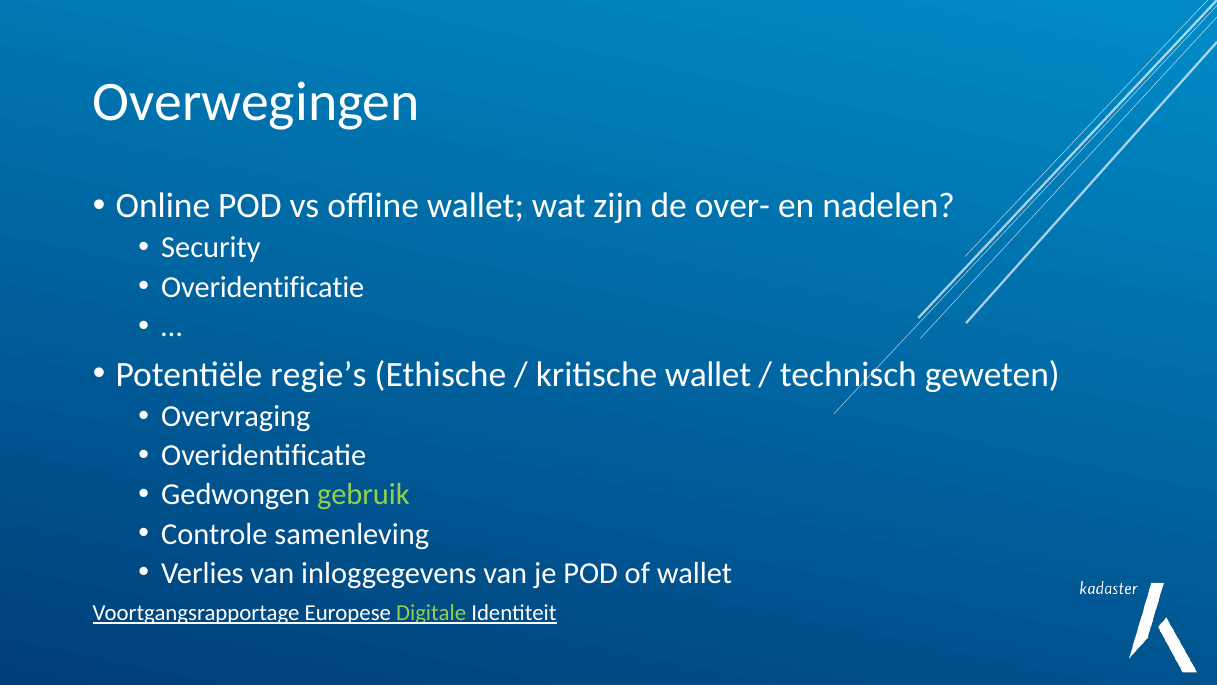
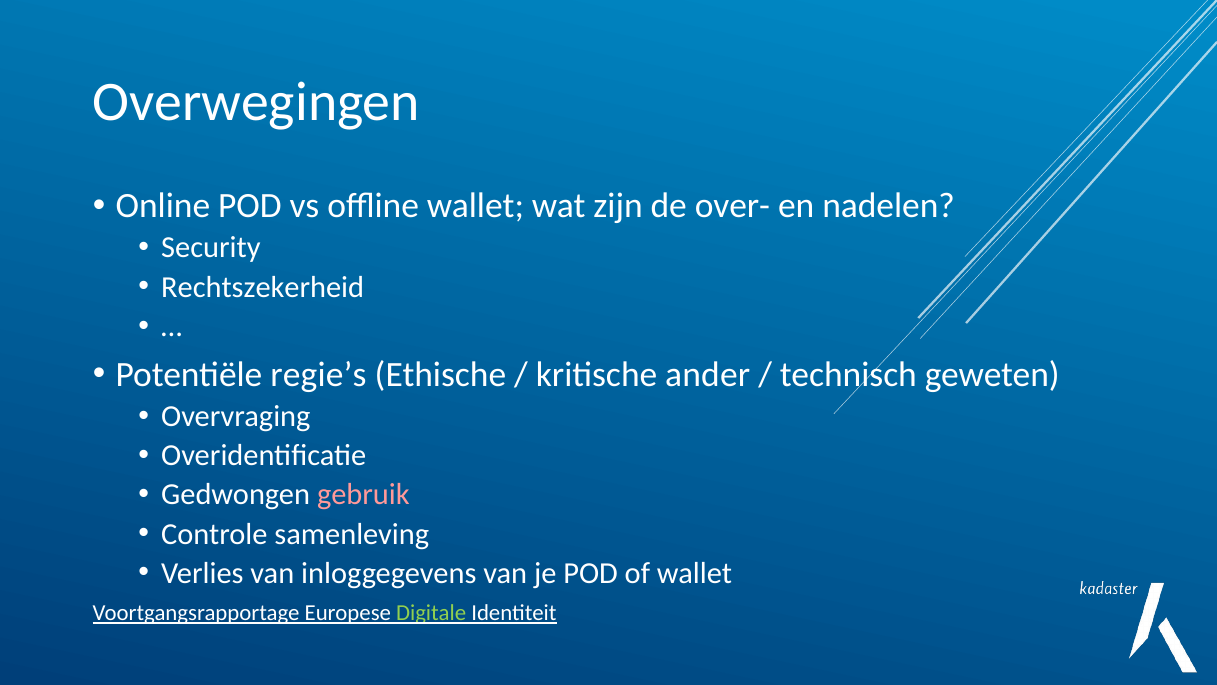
Overidentificatie at (263, 287): Overidentificatie -> Rechtszekerheid
kritische wallet: wallet -> ander
gebruik colour: light green -> pink
